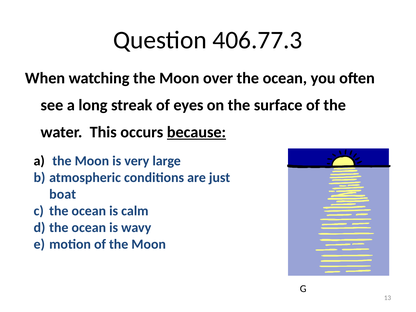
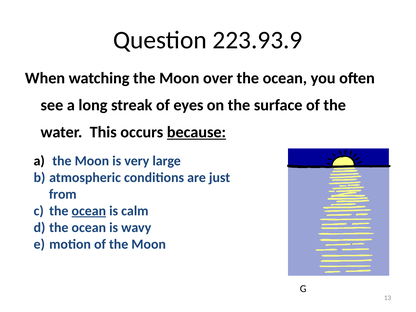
406.77.3: 406.77.3 -> 223.93.9
boat: boat -> from
ocean at (89, 211) underline: none -> present
